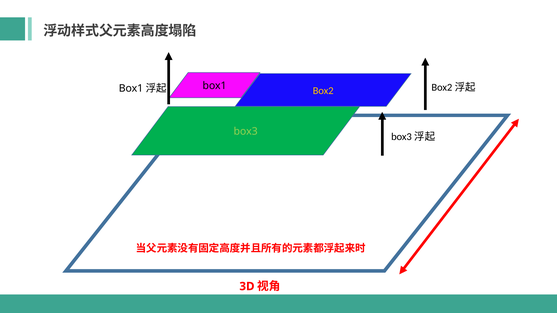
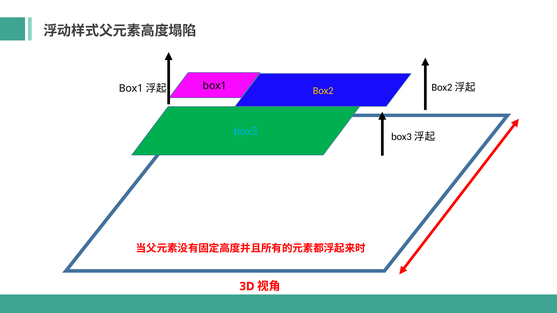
box3 colour: light green -> light blue
